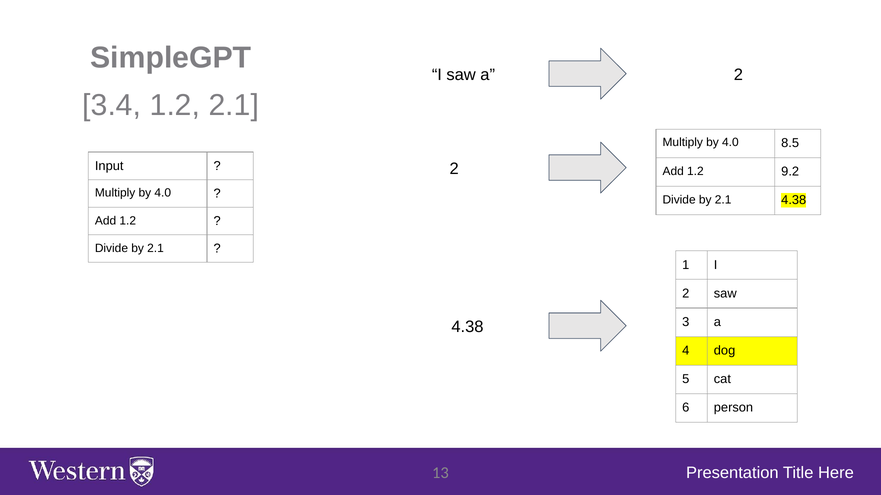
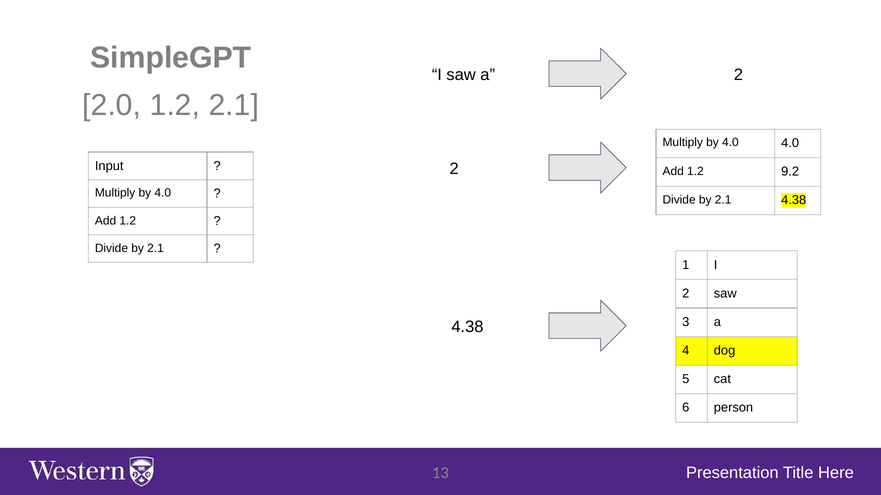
3.4: 3.4 -> 2.0
4.0 8.5: 8.5 -> 4.0
